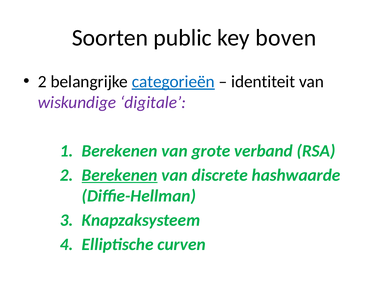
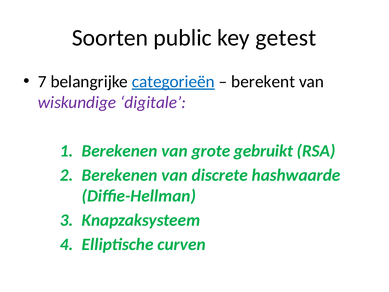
boven: boven -> getest
2 at (42, 82): 2 -> 7
identiteit: identiteit -> berekent
verband: verband -> gebruikt
Berekenen at (120, 175) underline: present -> none
